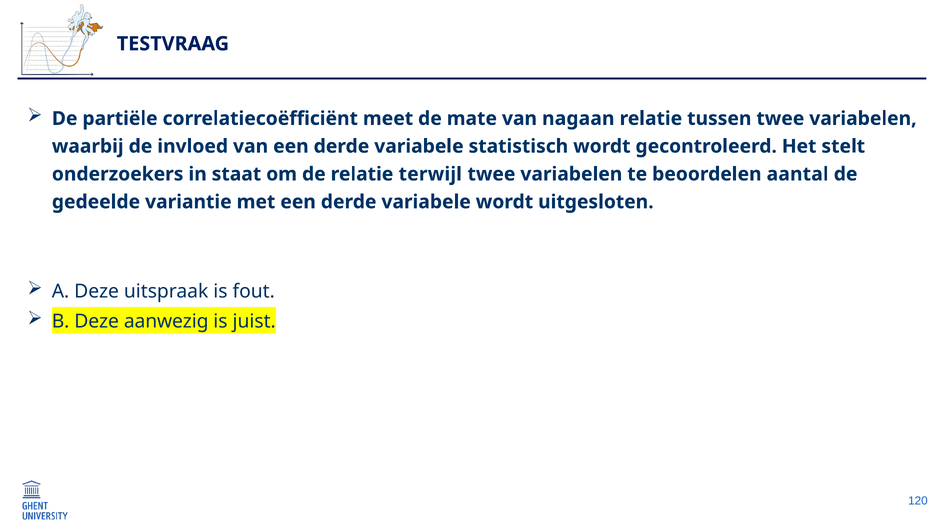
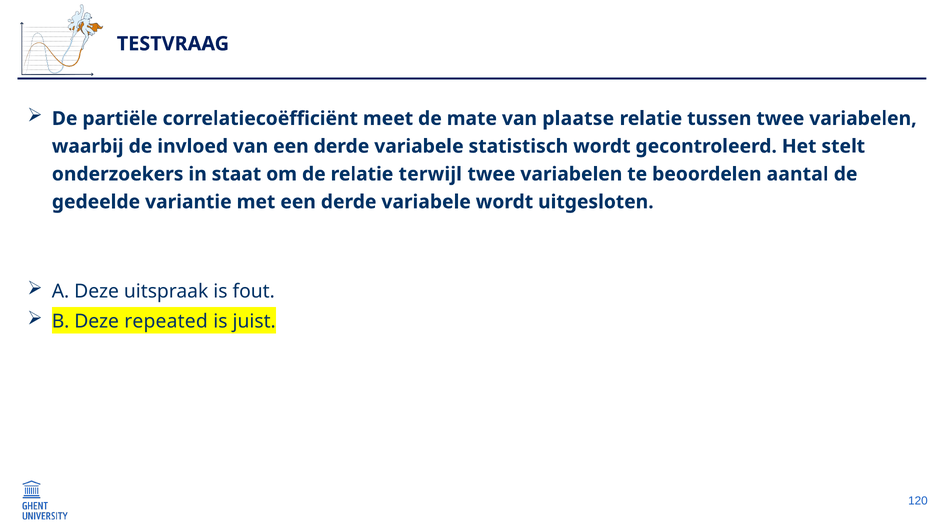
nagaan: nagaan -> plaatse
aanwezig: aanwezig -> repeated
